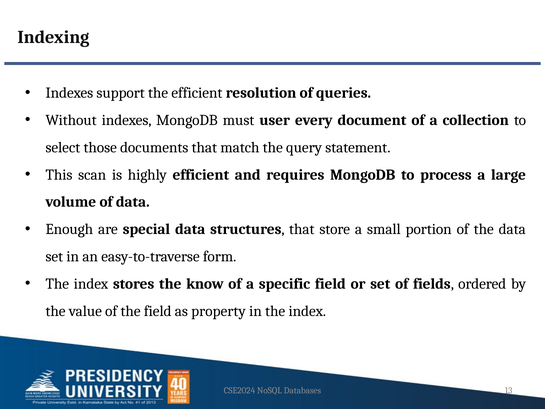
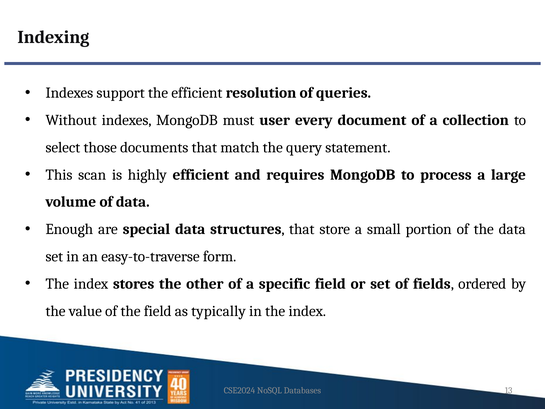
know: know -> other
property: property -> typically
